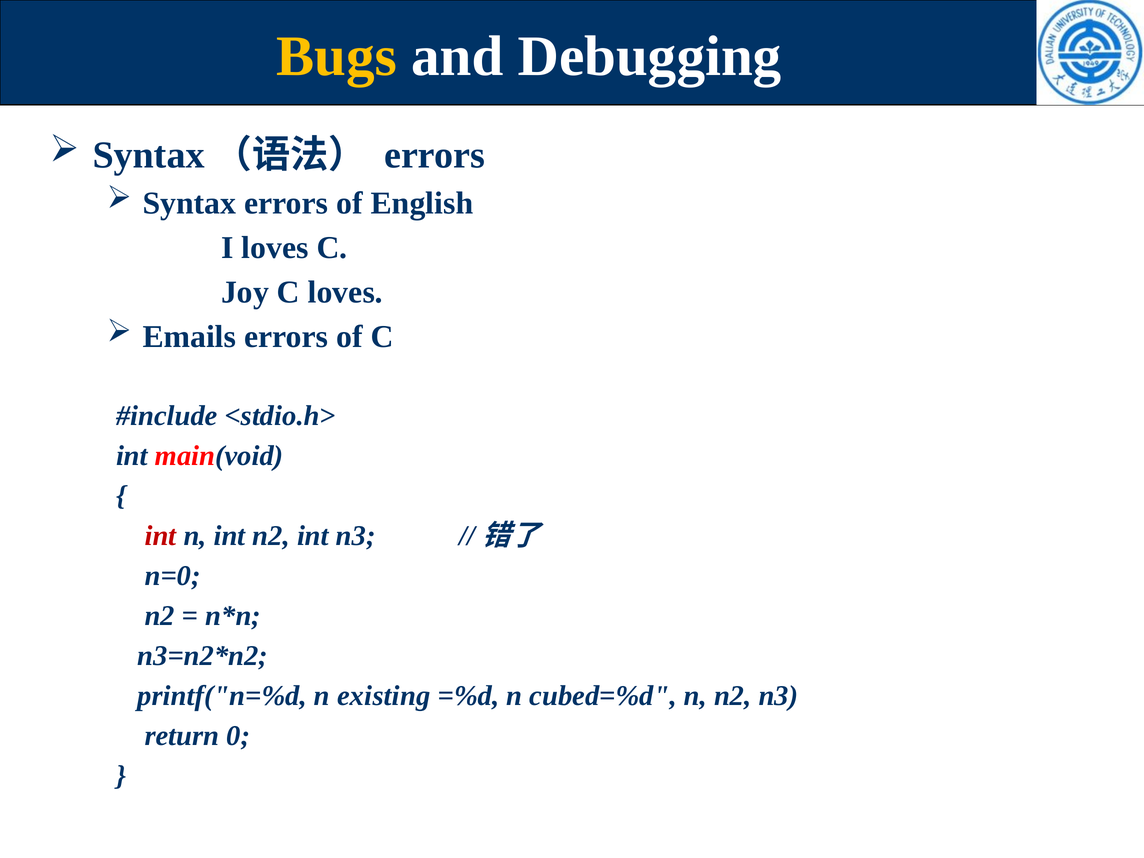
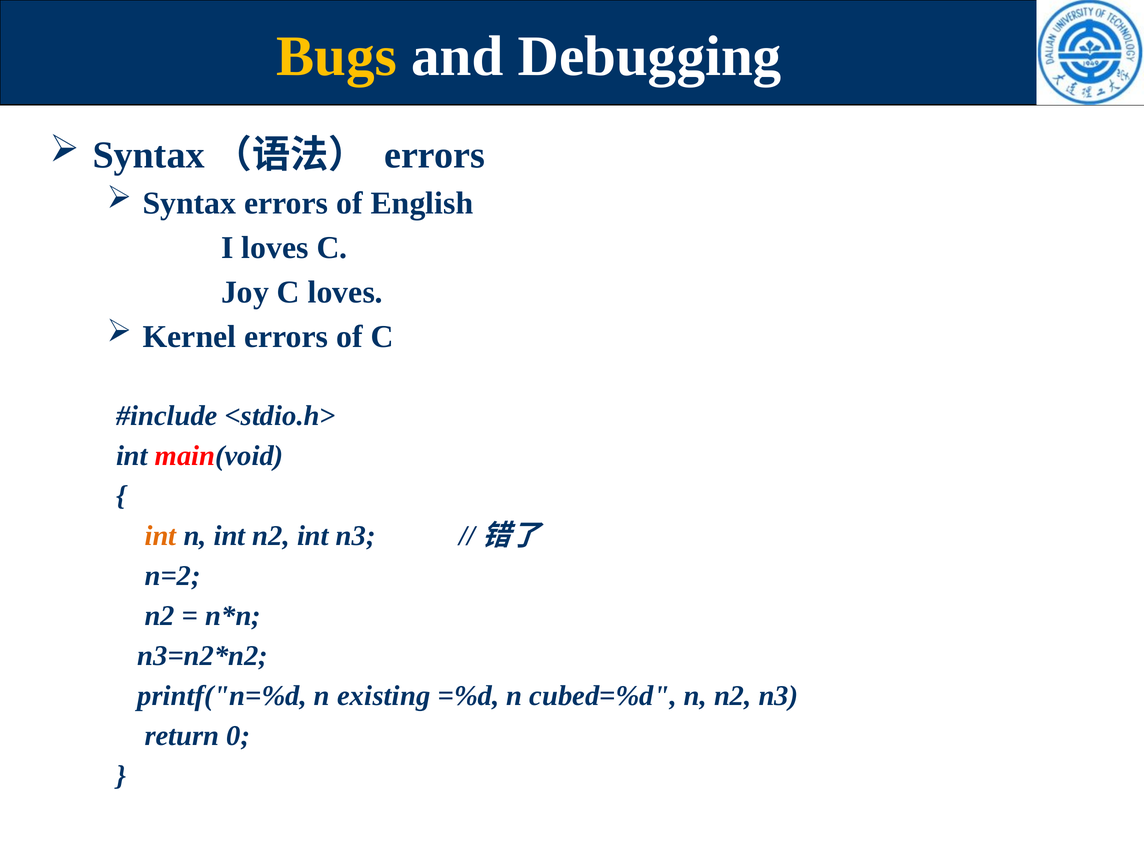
Emails: Emails -> Kernel
int at (161, 536) colour: red -> orange
n=0: n=0 -> n=2
